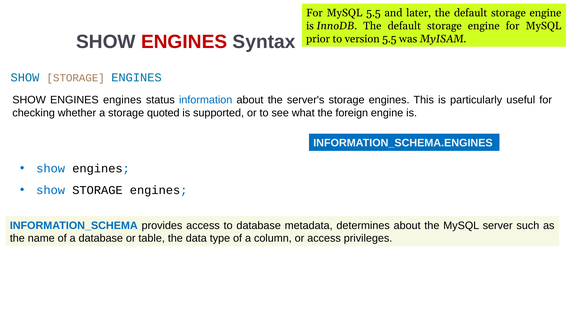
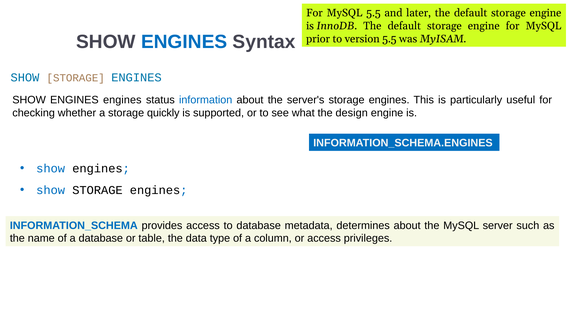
ENGINES at (184, 42) colour: red -> blue
quoted: quoted -> quickly
foreign: foreign -> design
